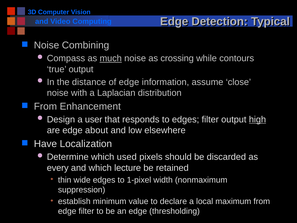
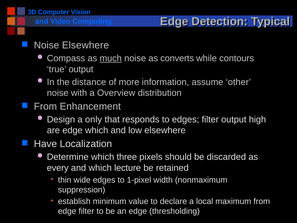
Noise Combining: Combining -> Elsewhere
crossing: crossing -> converts
of edge: edge -> more
close: close -> other
Laplacian: Laplacian -> Overview
user: user -> only
high underline: present -> none
edge about: about -> which
used: used -> three
